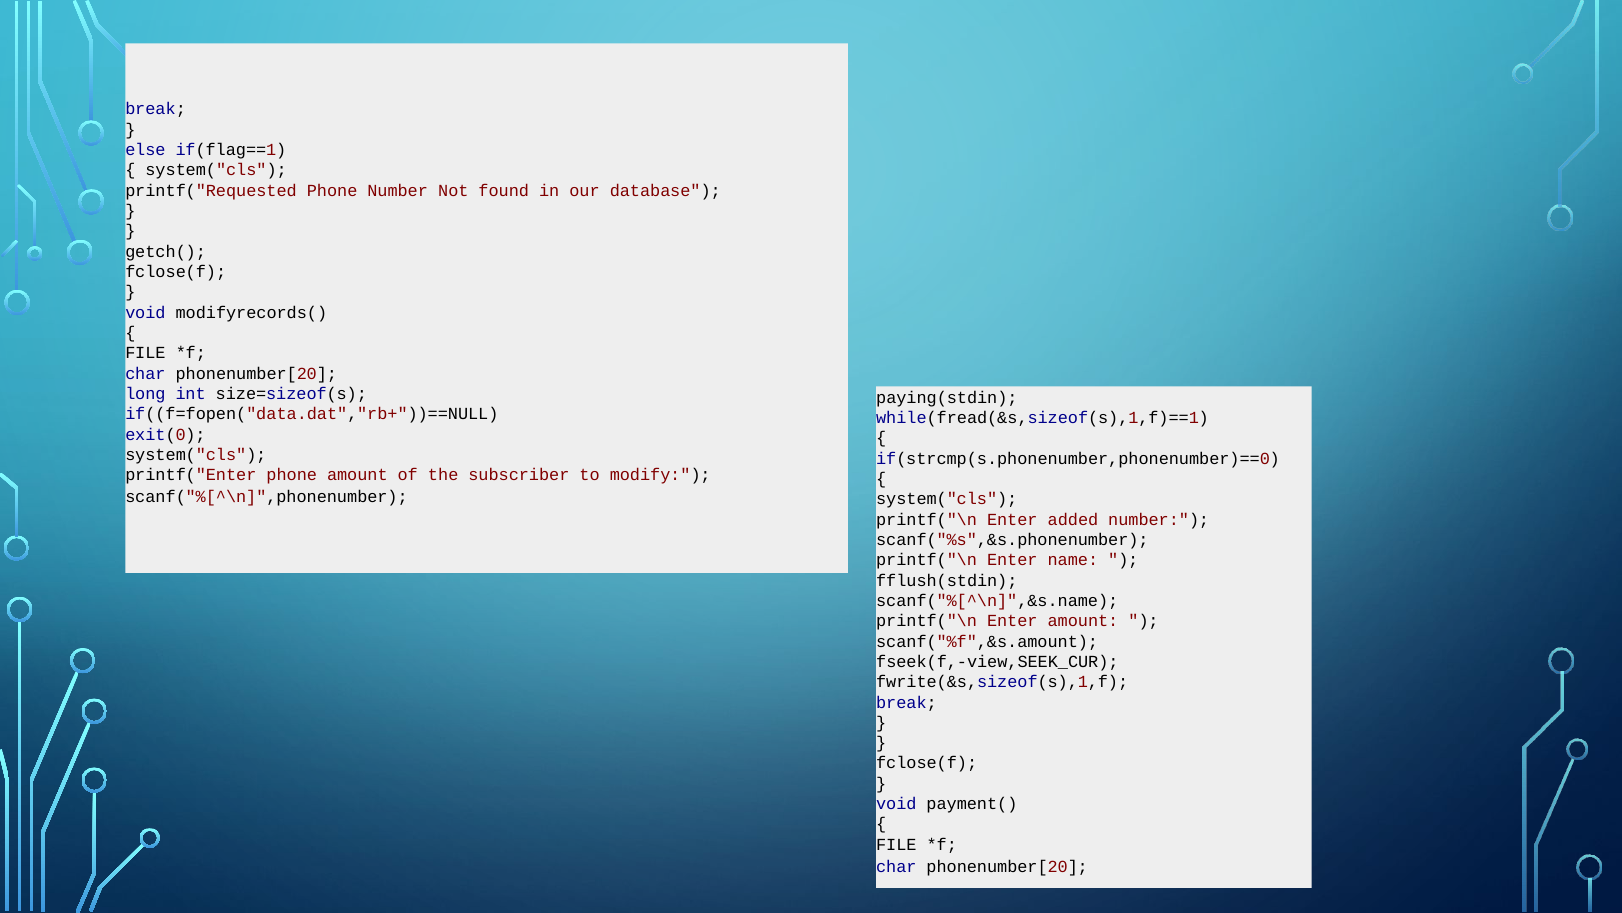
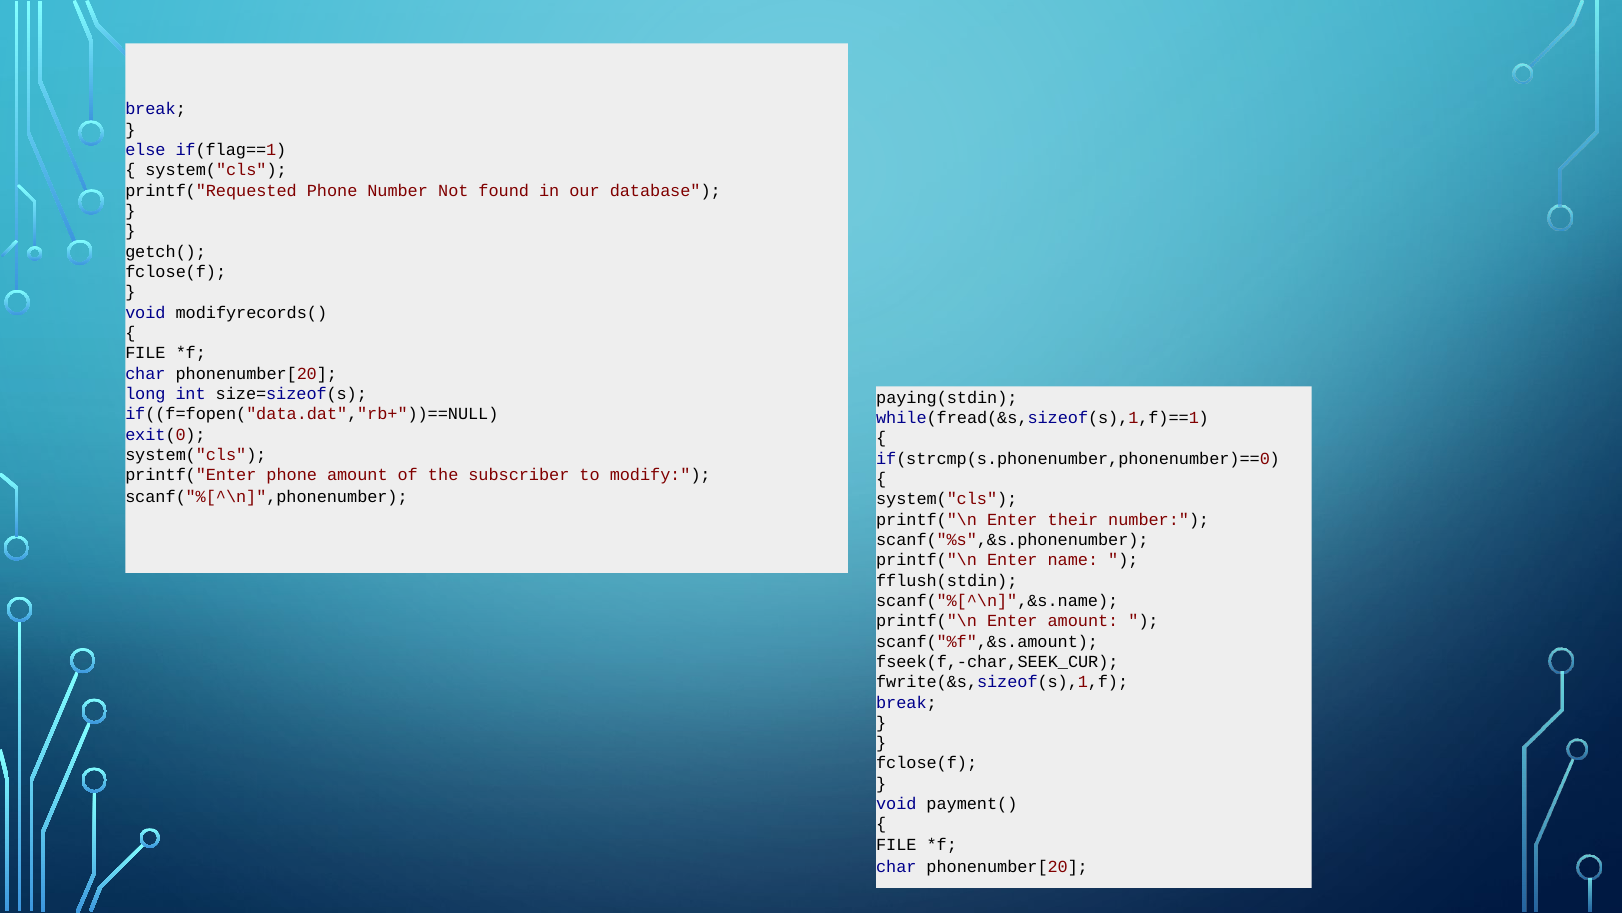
added: added -> their
fseek(f,-view,SEEK_CUR: fseek(f,-view,SEEK_CUR -> fseek(f,-char,SEEK_CUR
